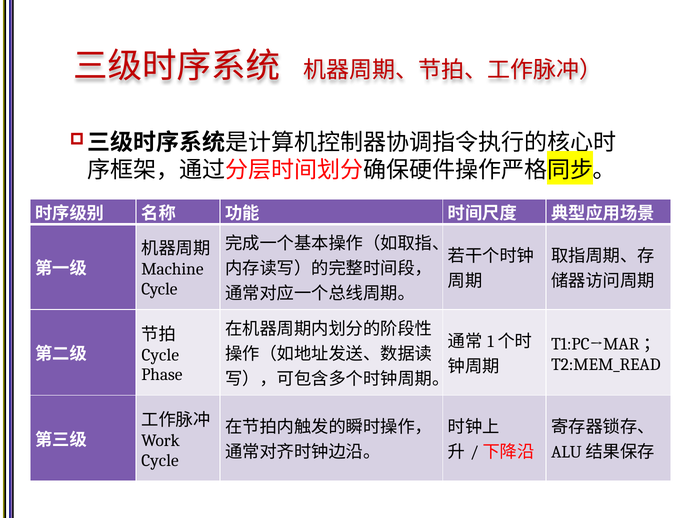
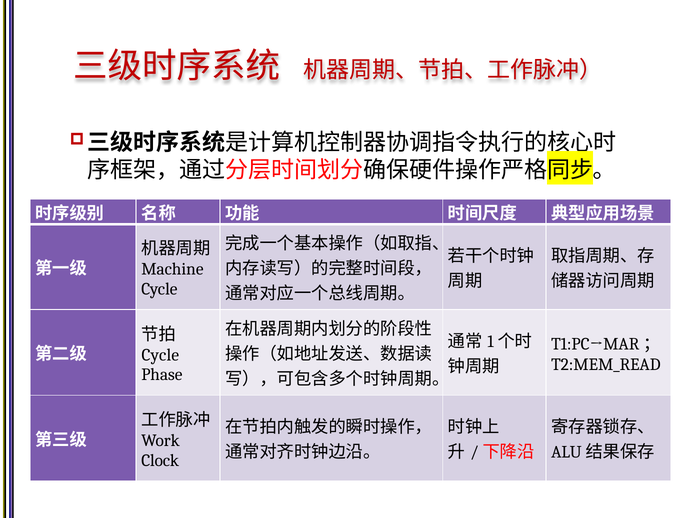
Cycle at (160, 460): Cycle -> Clock
